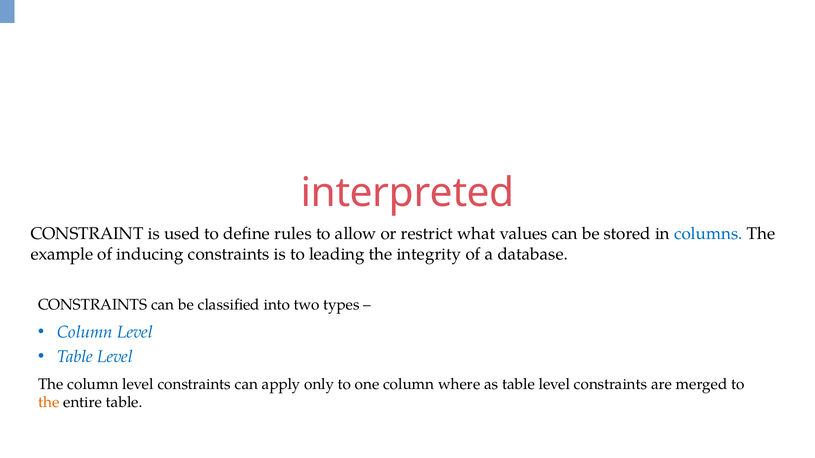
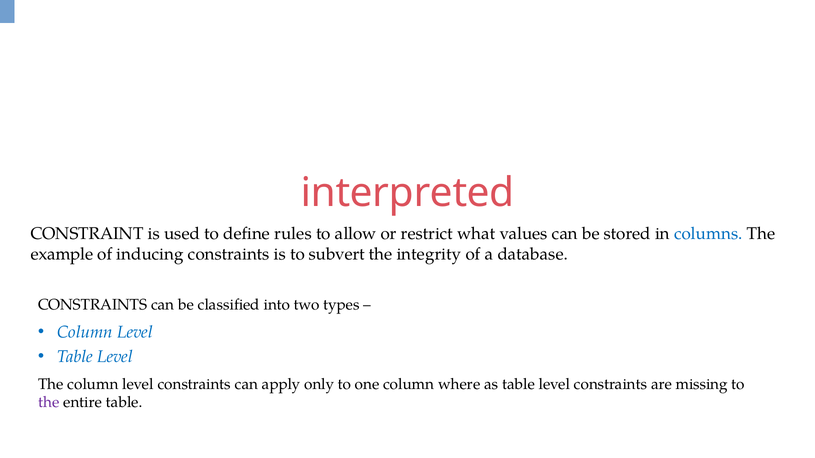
leading: leading -> subvert
merged: merged -> missing
the at (49, 403) colour: orange -> purple
